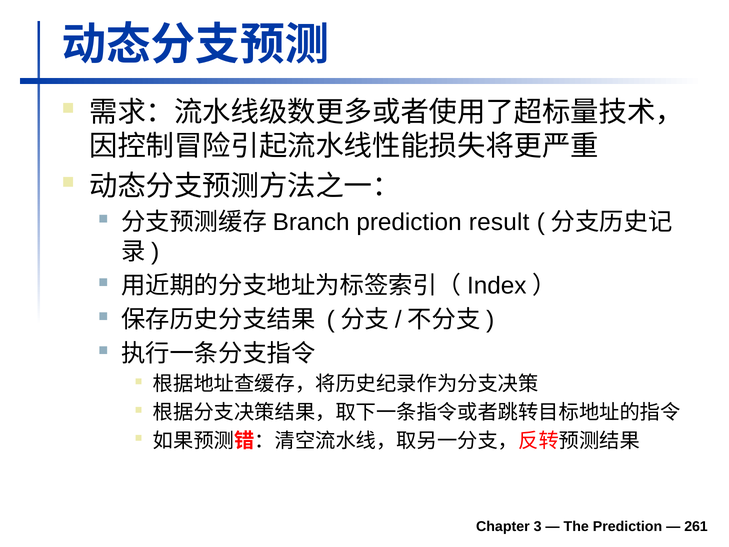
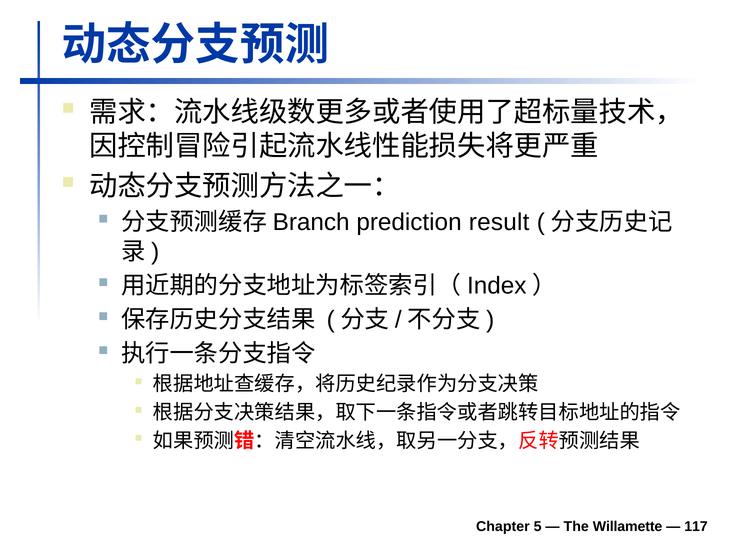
3: 3 -> 5
The Prediction: Prediction -> Willamette
261: 261 -> 117
